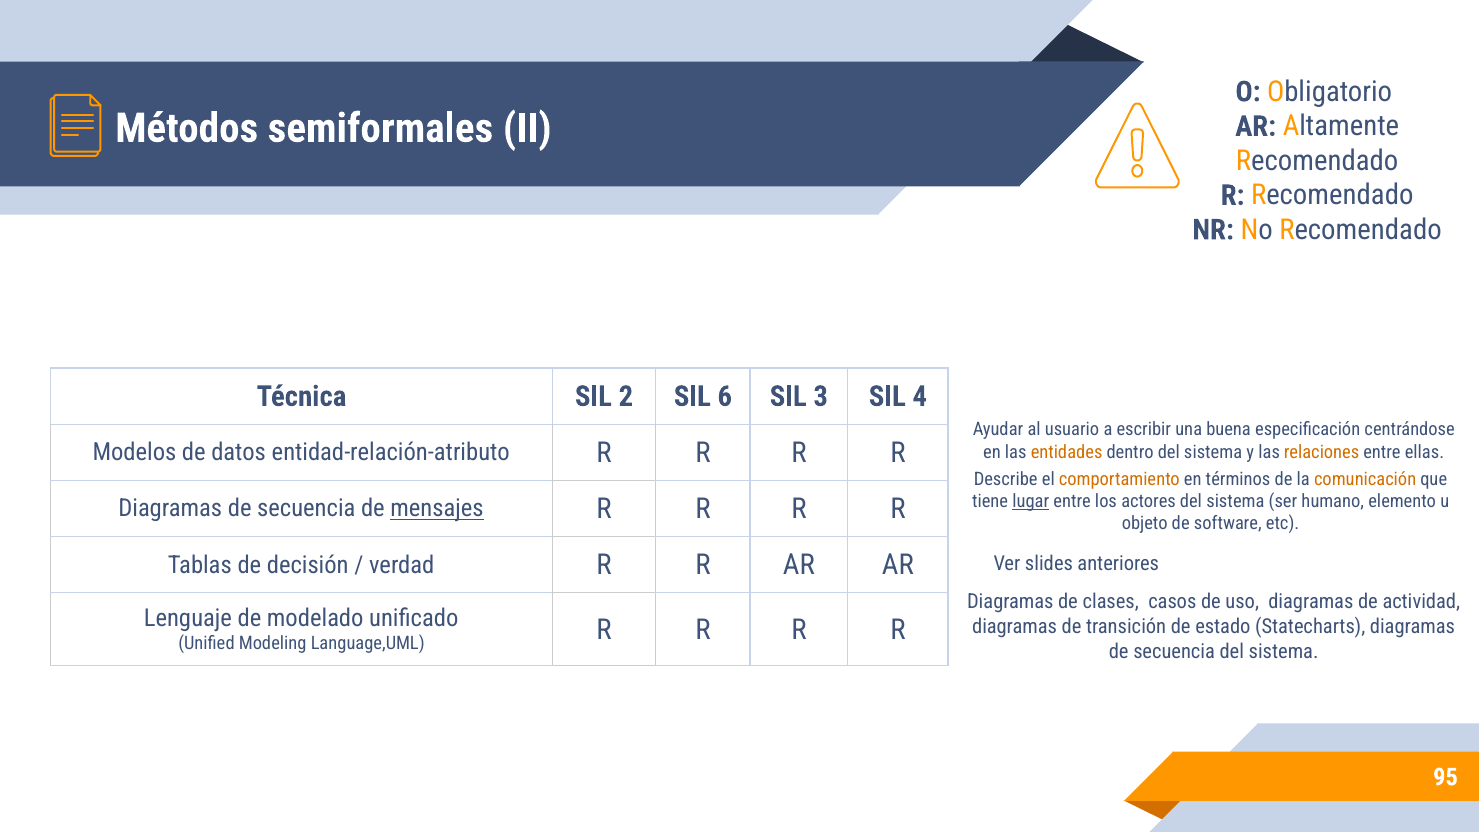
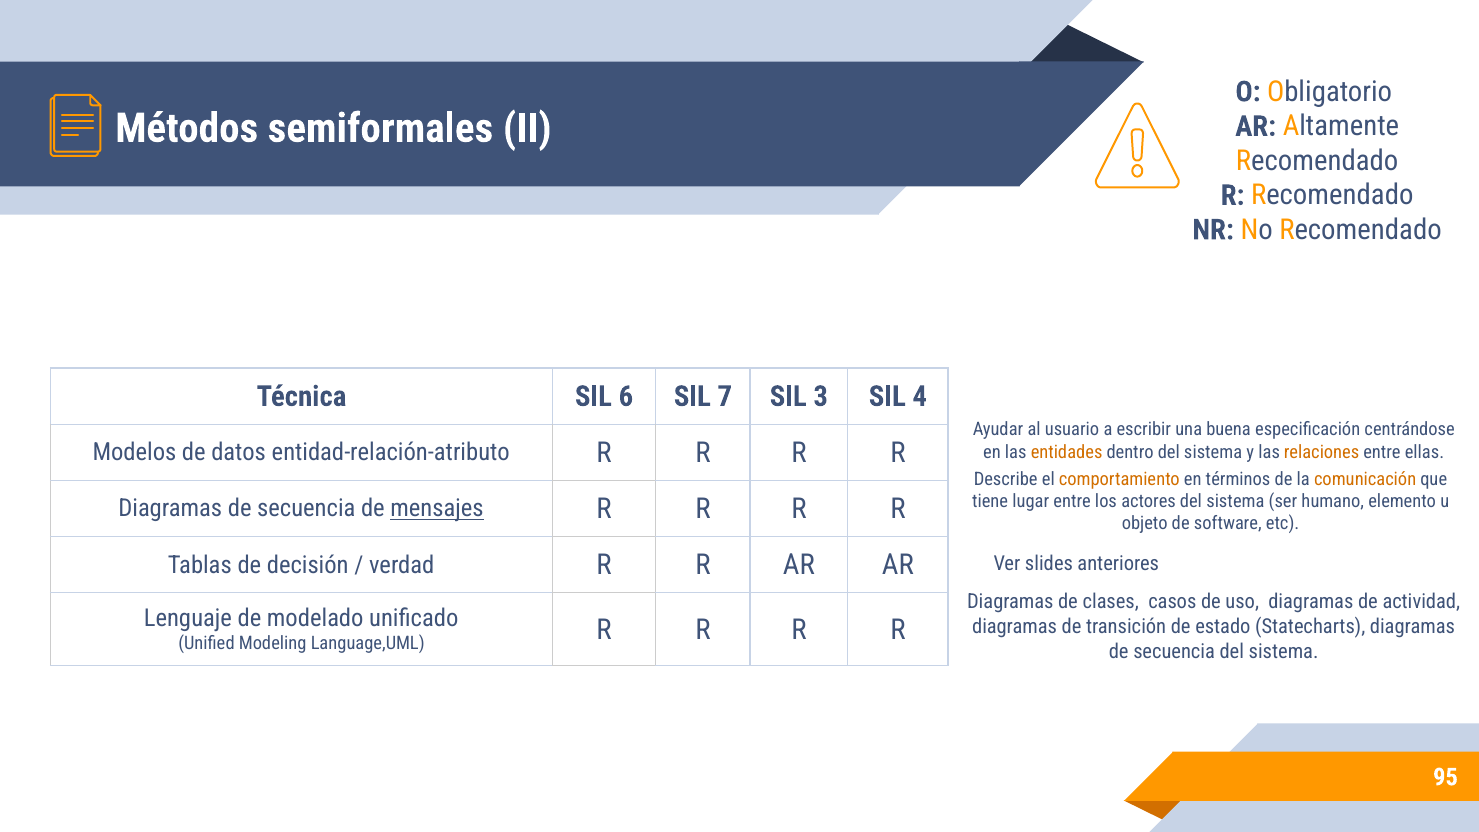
2: 2 -> 6
6: 6 -> 7
lugar underline: present -> none
